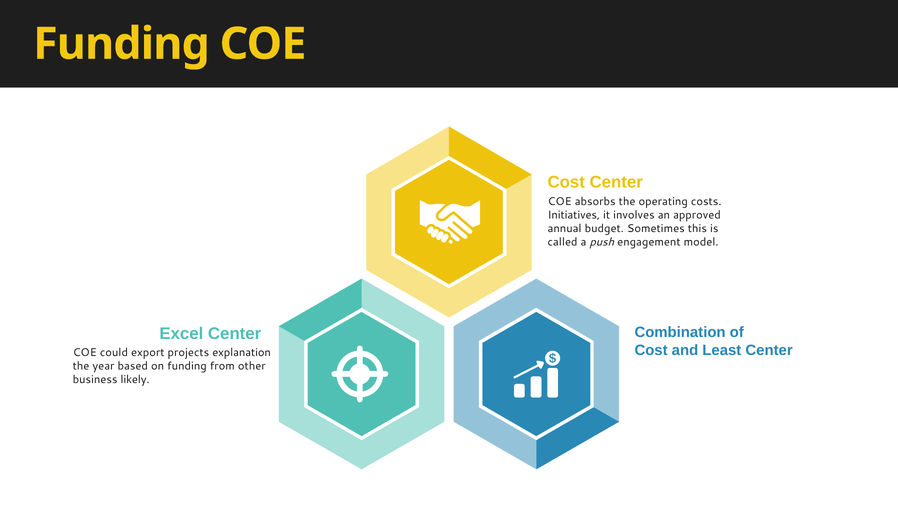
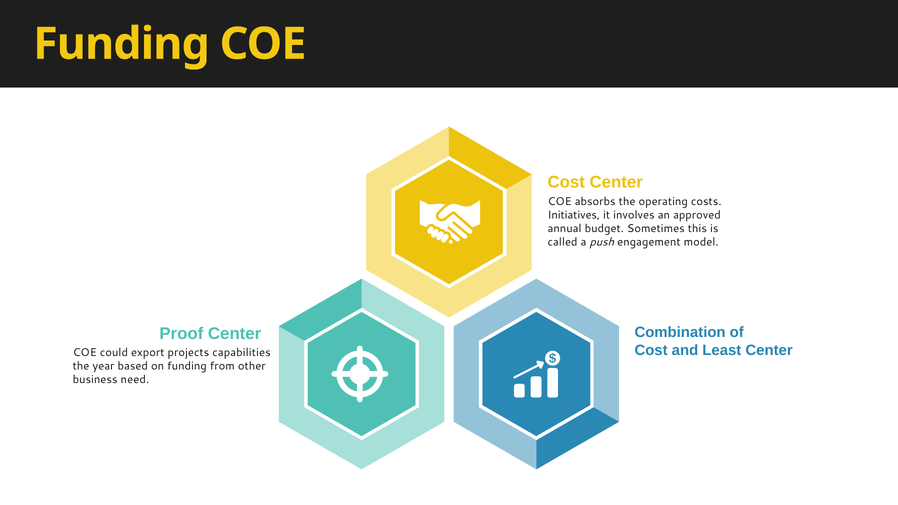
Excel: Excel -> Proof
explanation: explanation -> capabilities
likely: likely -> need
